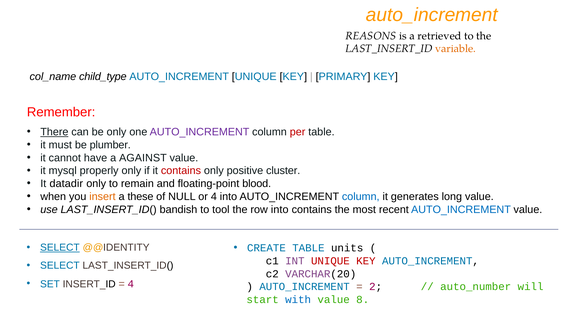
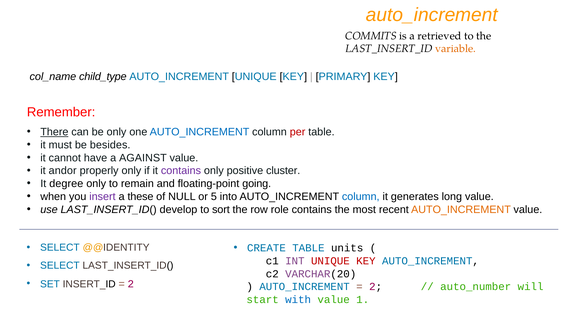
REASONS: REASONS -> COMMITS
AUTO_INCREMENT at (200, 132) colour: purple -> blue
plumber: plumber -> besides
mysql: mysql -> andor
contains at (181, 171) colour: red -> purple
datadir: datadir -> degree
blood: blood -> going
insert colour: orange -> purple
or 4: 4 -> 5
bandish: bandish -> develop
tool: tool -> sort
row into: into -> role
AUTO_INCREMENT at (461, 209) colour: blue -> orange
SELECT at (60, 247) underline: present -> none
4 at (131, 284): 4 -> 2
8: 8 -> 1
